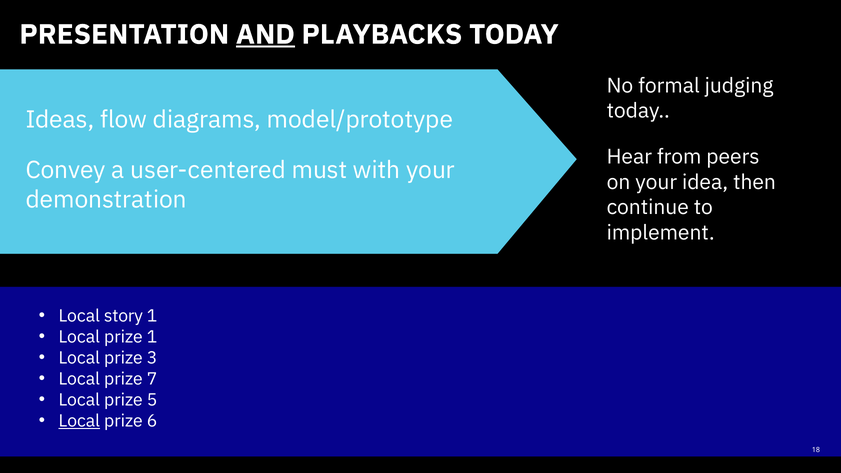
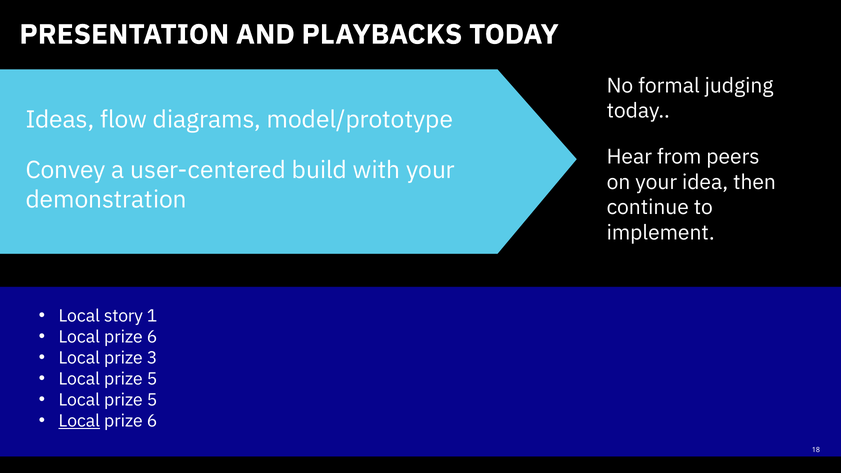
AND underline: present -> none
must: must -> build
1 at (152, 337): 1 -> 6
7 at (152, 379): 7 -> 5
